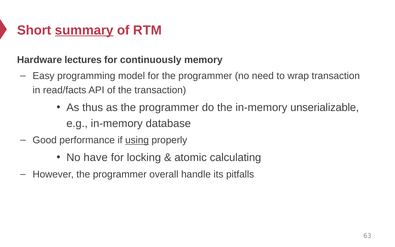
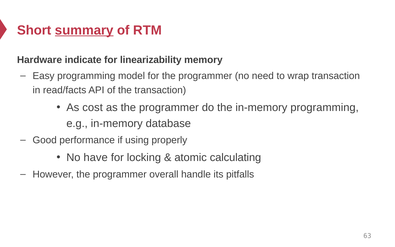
lectures: lectures -> indicate
continuously: continuously -> linearizability
thus: thus -> cost
in-memory unserializable: unserializable -> programming
using underline: present -> none
